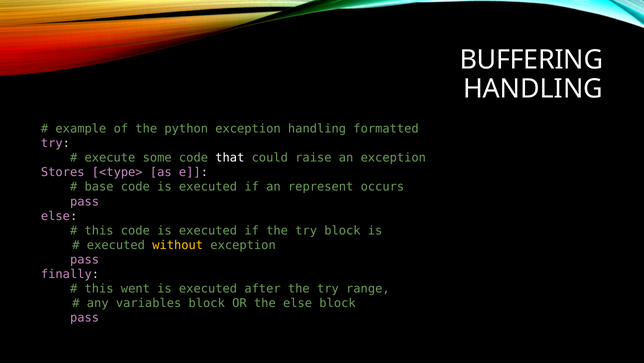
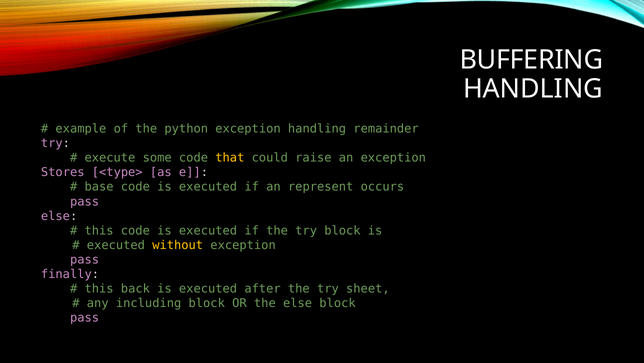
formatted: formatted -> remainder
that colour: white -> yellow
went: went -> back
range: range -> sheet
variables: variables -> including
